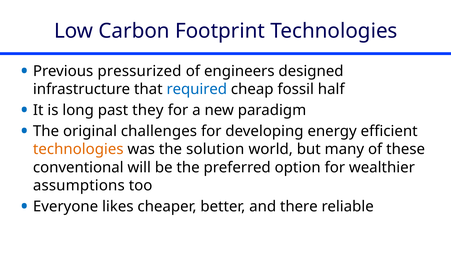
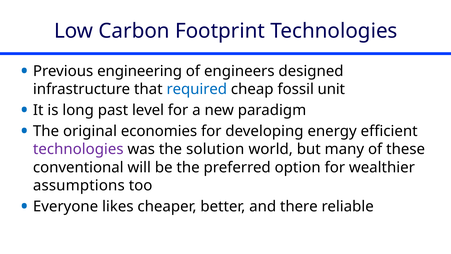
pressurized: pressurized -> engineering
half: half -> unit
they: they -> level
challenges: challenges -> economies
technologies at (78, 149) colour: orange -> purple
